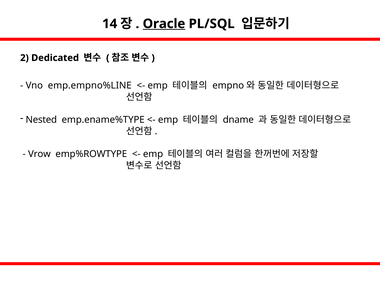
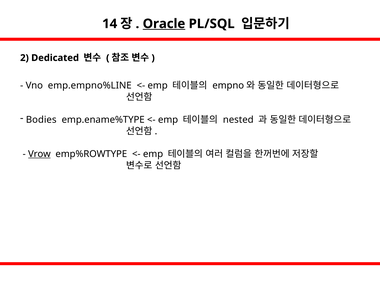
Nested: Nested -> Bodies
dname: dname -> nested
Vrow underline: none -> present
